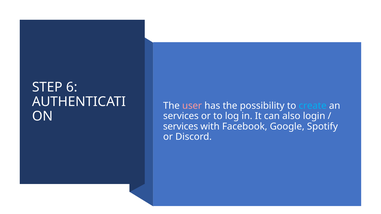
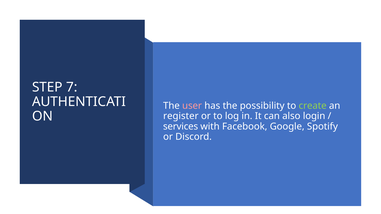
6: 6 -> 7
create colour: light blue -> light green
services at (181, 116): services -> register
